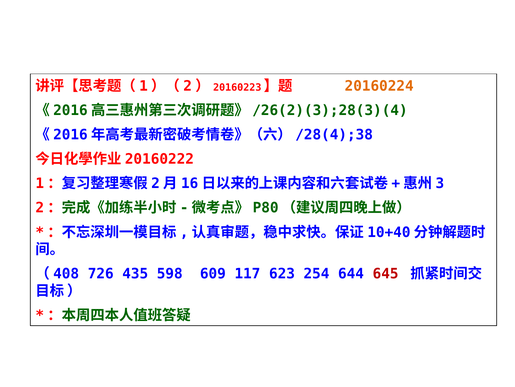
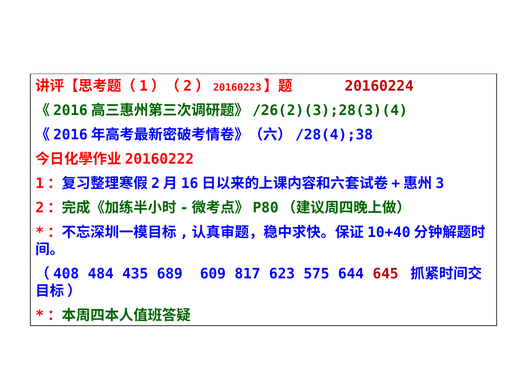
20160224 colour: orange -> red
726: 726 -> 484
598: 598 -> 689
117: 117 -> 817
254: 254 -> 575
